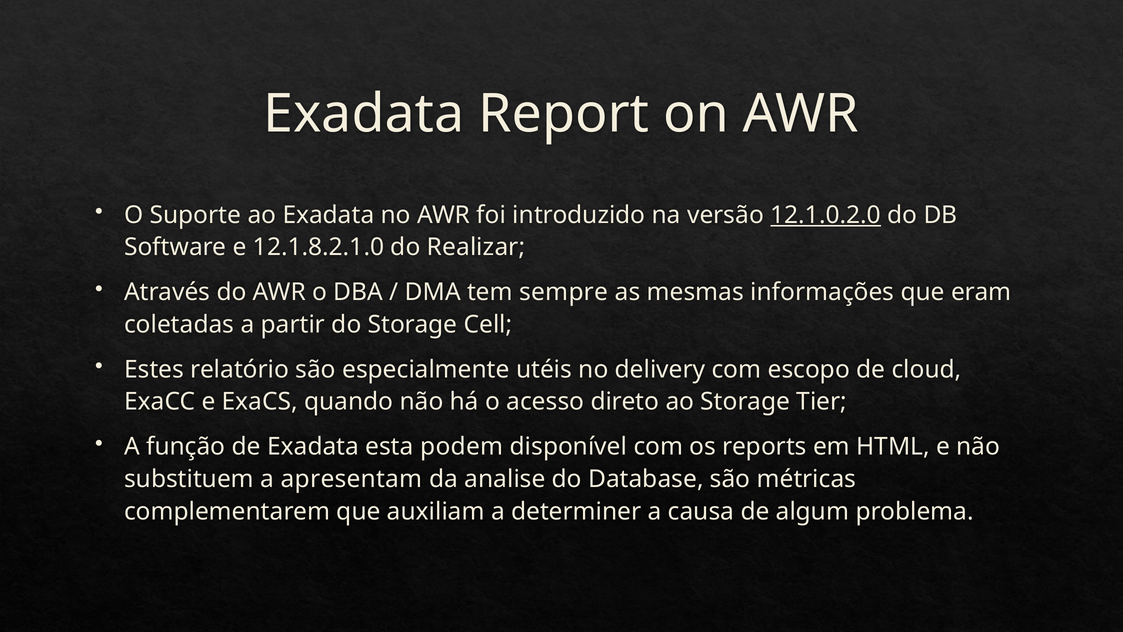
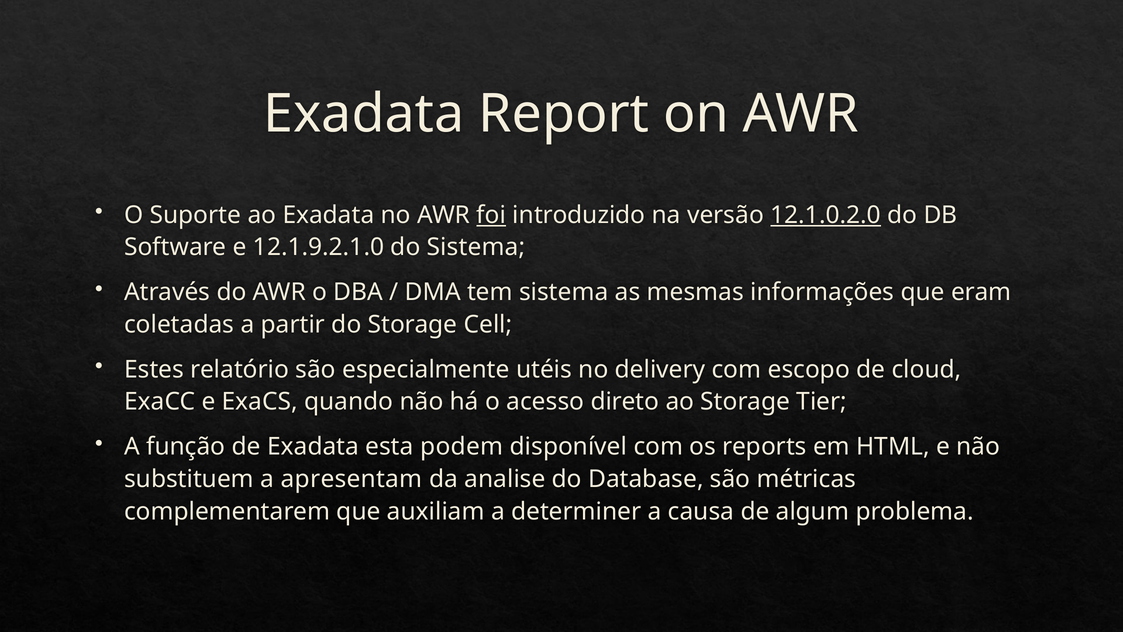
foi underline: none -> present
12.1.8.2.1.0: 12.1.8.2.1.0 -> 12.1.9.2.1.0
do Realizar: Realizar -> Sistema
tem sempre: sempre -> sistema
